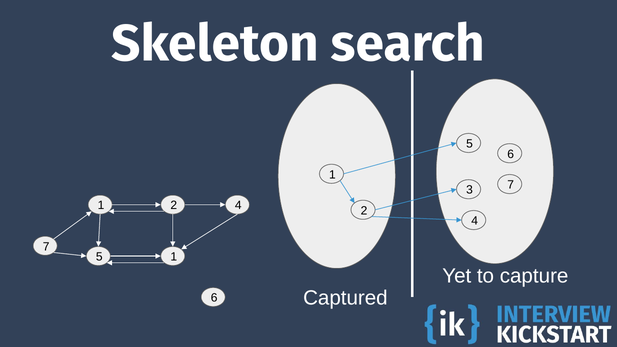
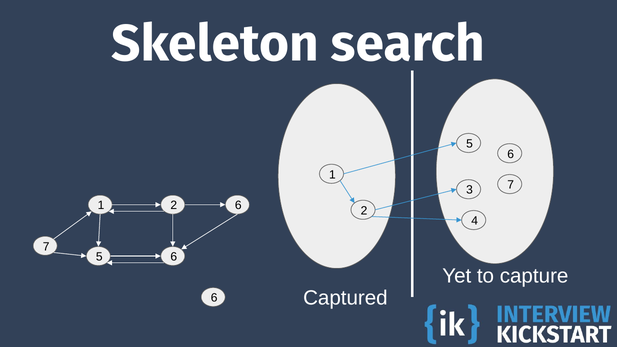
2 4: 4 -> 6
5 1: 1 -> 6
